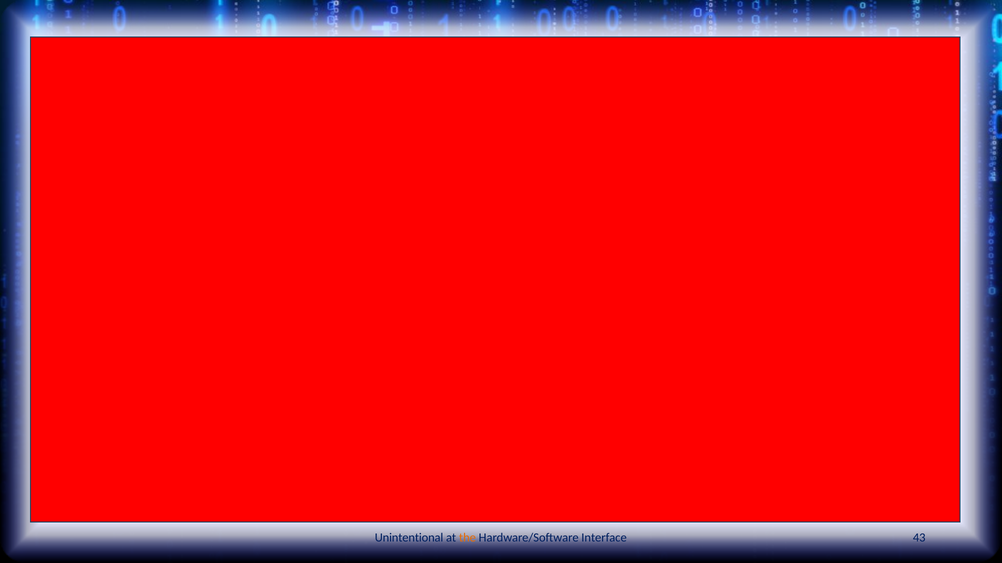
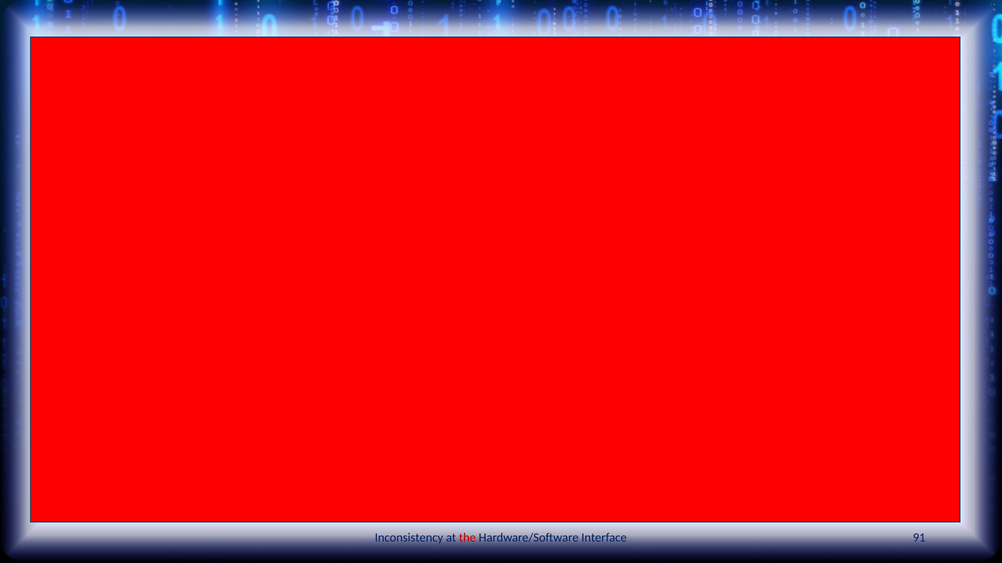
Unintentional: Unintentional -> Inconsistency
the colour: orange -> red
43: 43 -> 91
